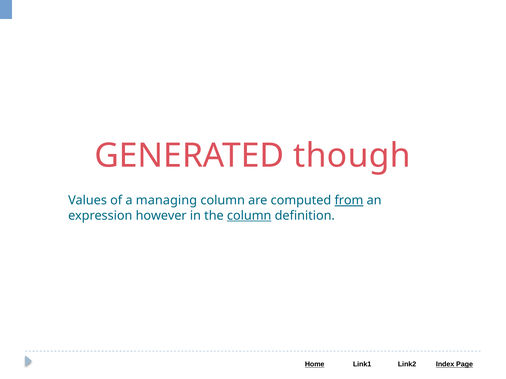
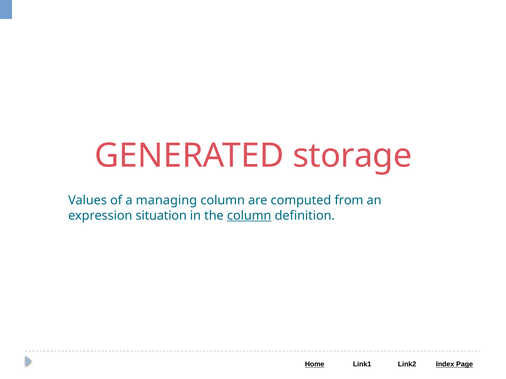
though: though -> storage
from underline: present -> none
however: however -> situation
